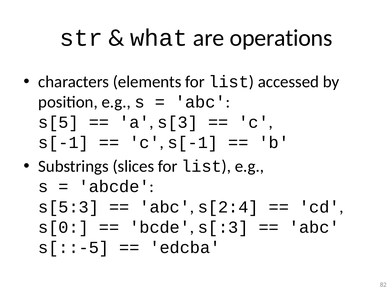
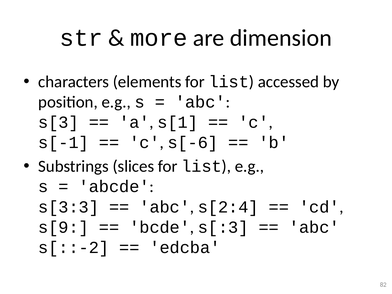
what: what -> more
operations: operations -> dimension
s[5: s[5 -> s[3
s[3: s[3 -> s[1
s[-1 at (193, 143): s[-1 -> s[-6
s[5:3: s[5:3 -> s[3:3
s[0: s[0 -> s[9
s[::-5: s[::-5 -> s[::-2
